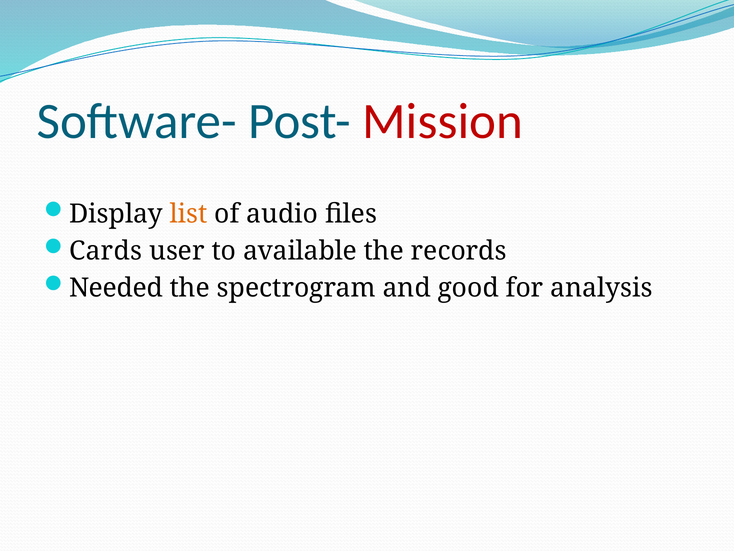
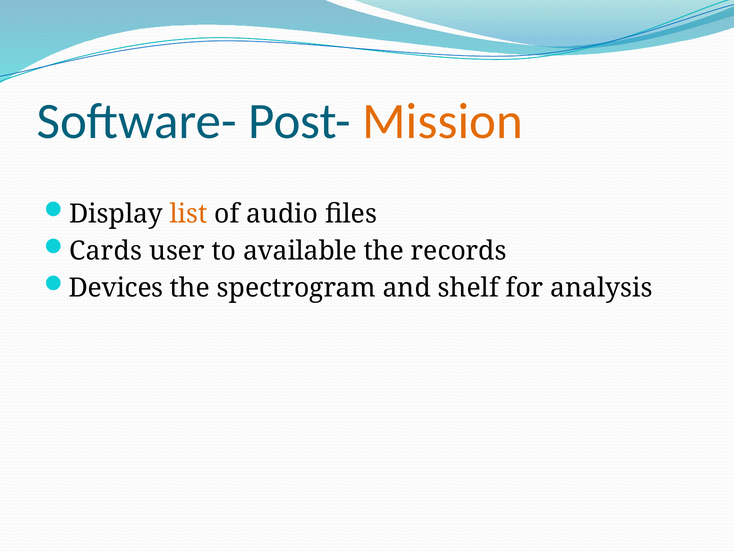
Mission colour: red -> orange
Needed: Needed -> Devices
good: good -> shelf
